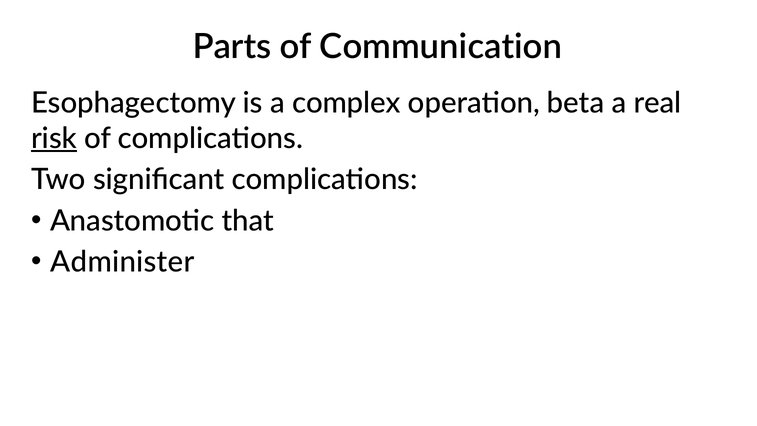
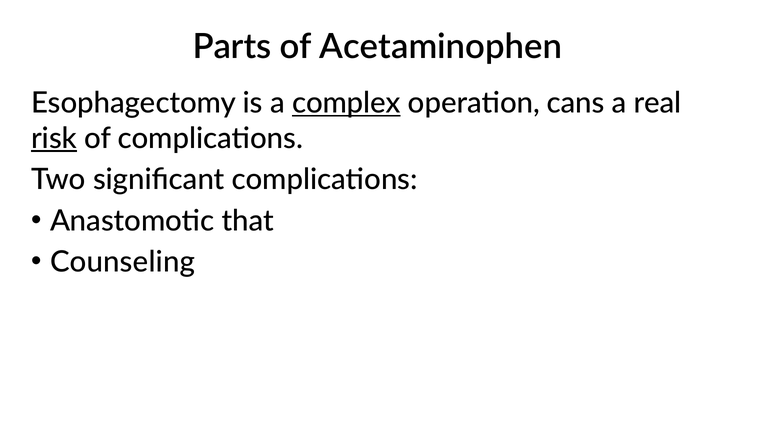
Communication: Communication -> Acetaminophen
complex underline: none -> present
beta: beta -> cans
Administer: Administer -> Counseling
